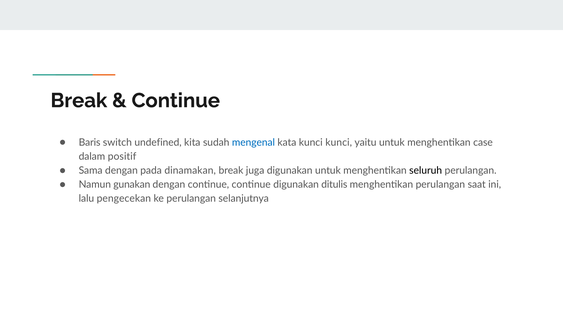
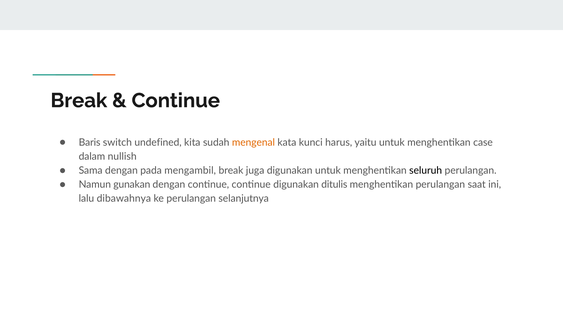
mengenal colour: blue -> orange
kunci kunci: kunci -> harus
positif: positif -> nullish
dinamakan: dinamakan -> mengambil
pengecekan: pengecekan -> dibawahnya
